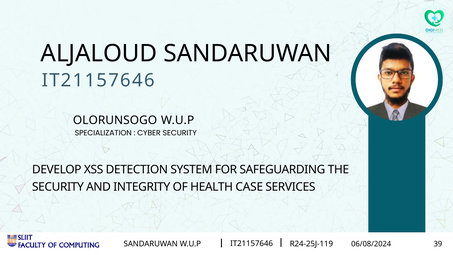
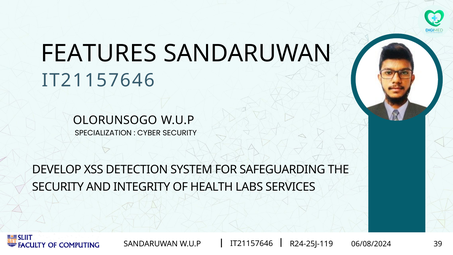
ALJALOUD: ALJALOUD -> FEATURES
CASE: CASE -> LABS
